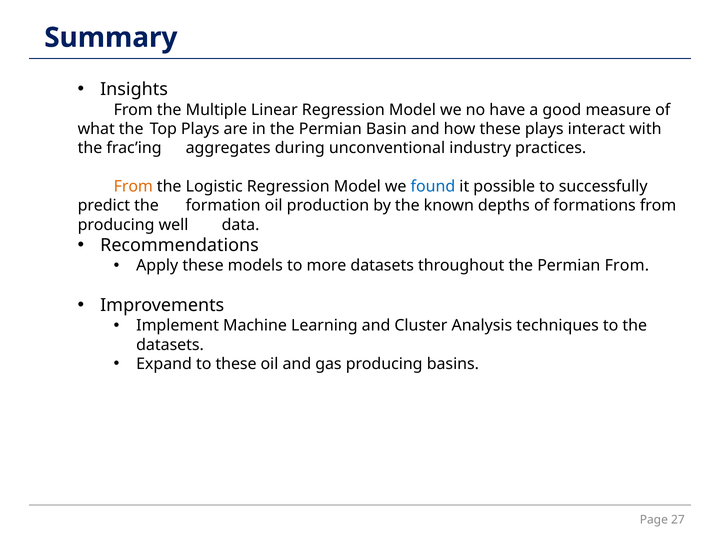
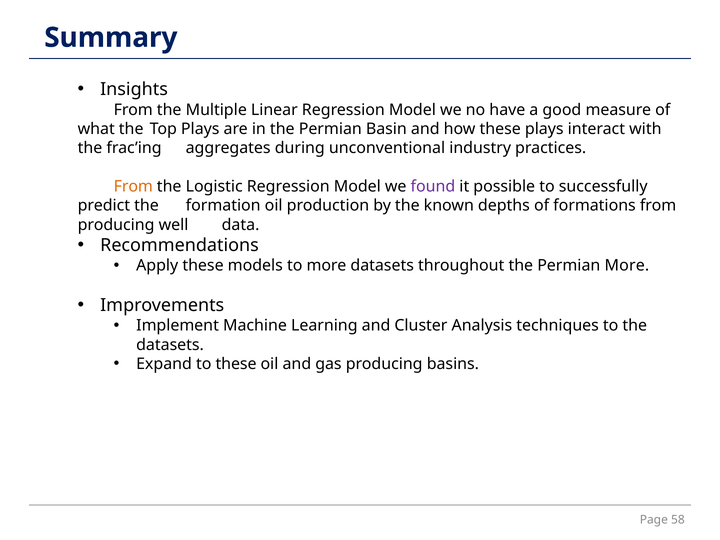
found colour: blue -> purple
Permian From: From -> More
27: 27 -> 58
